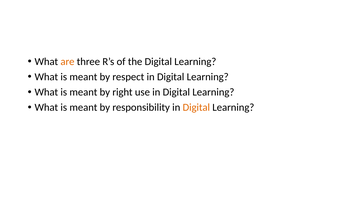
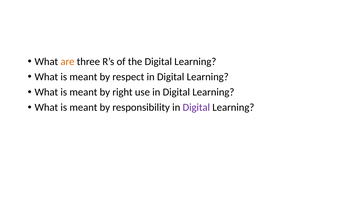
Digital at (196, 107) colour: orange -> purple
